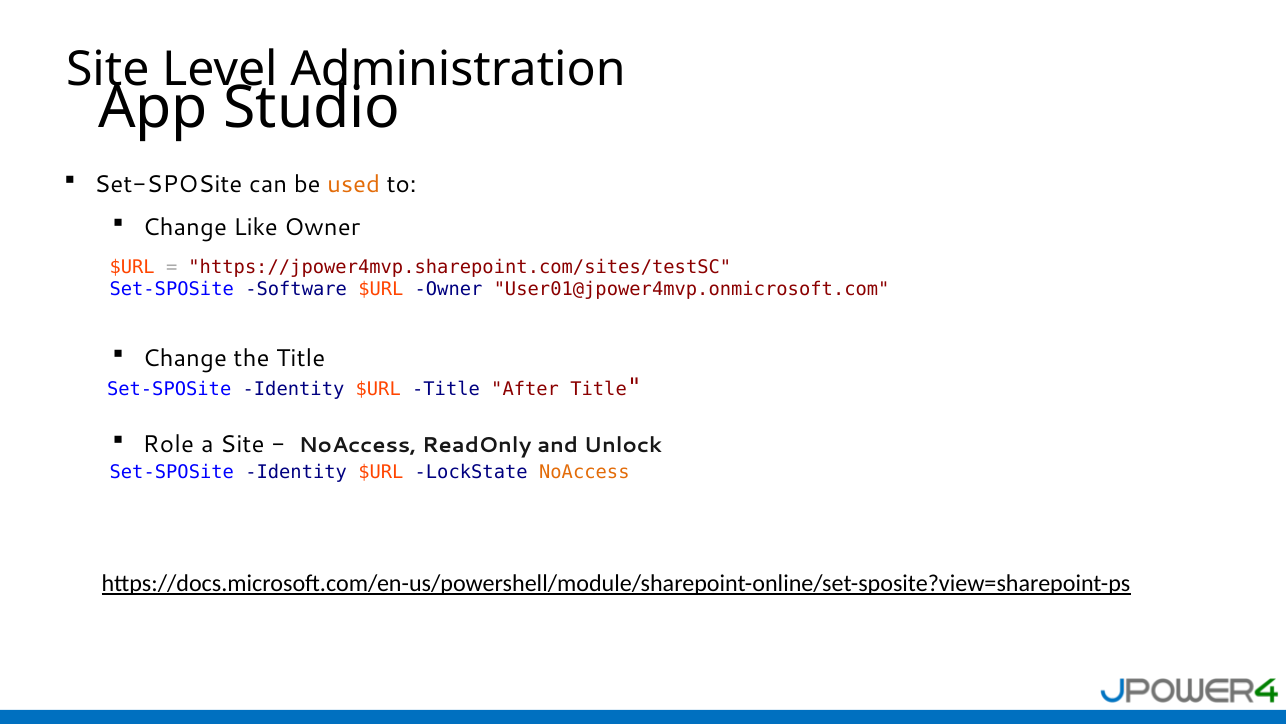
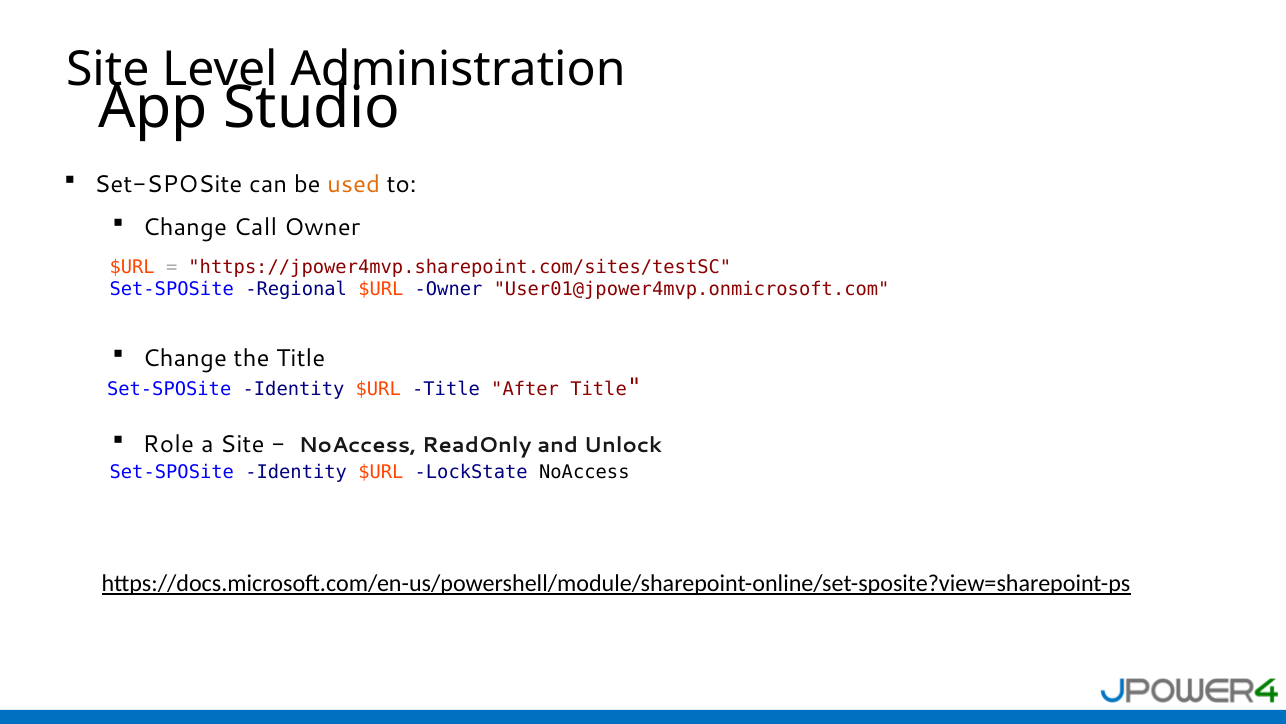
Like: Like -> Call
Software: Software -> Regional
NoAccess at (584, 472) colour: orange -> black
